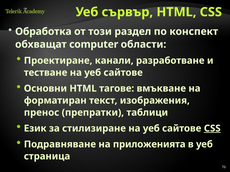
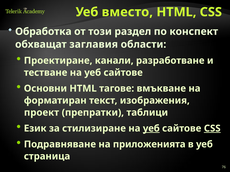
сървър: сървър -> вместо
computer: computer -> заглавия
пренос: пренос -> проект
уеб at (151, 129) underline: none -> present
